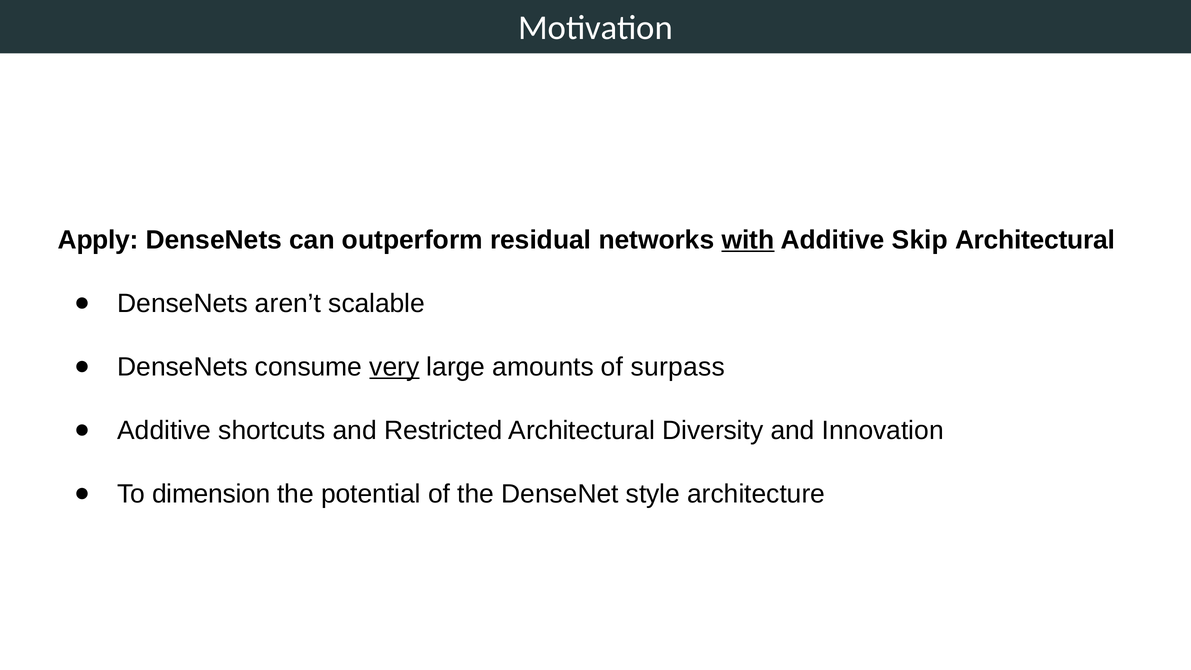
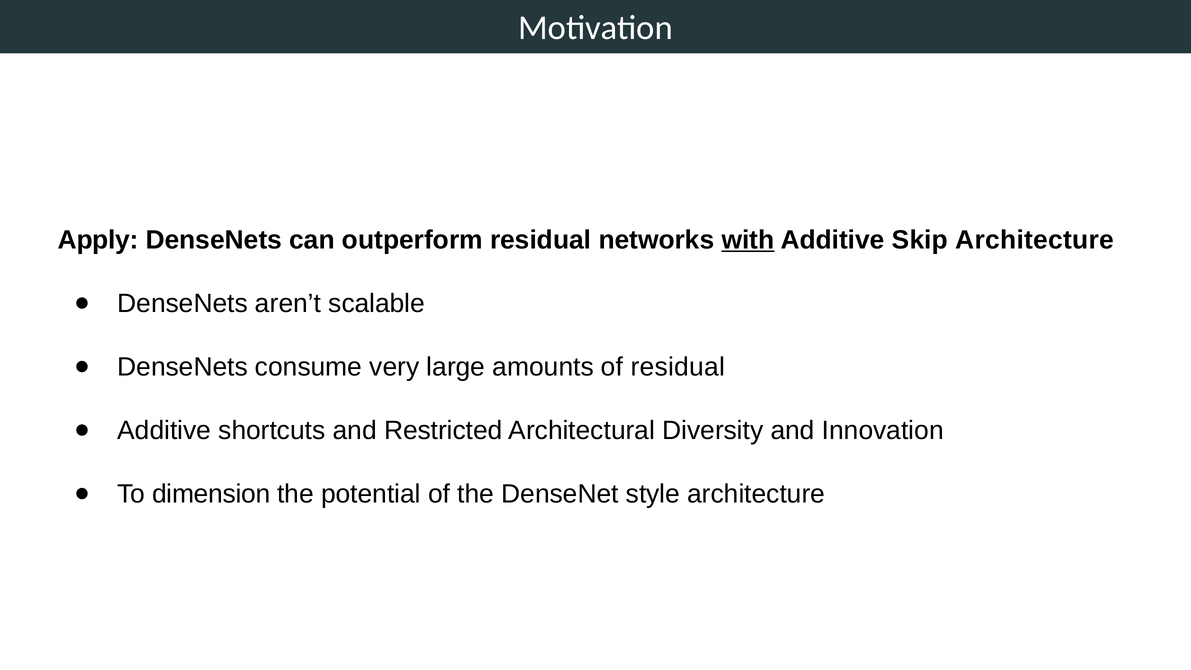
Skip Architectural: Architectural -> Architecture
very underline: present -> none
of surpass: surpass -> residual
